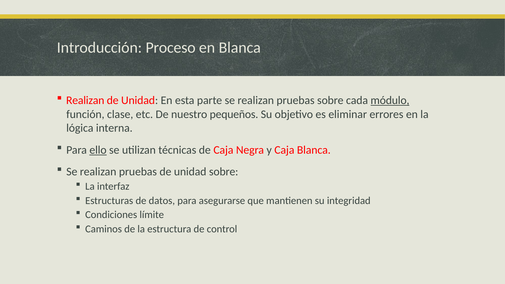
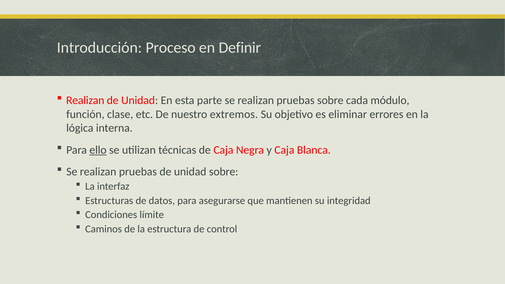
en Blanca: Blanca -> Definir
módulo underline: present -> none
pequeños: pequeños -> extremos
